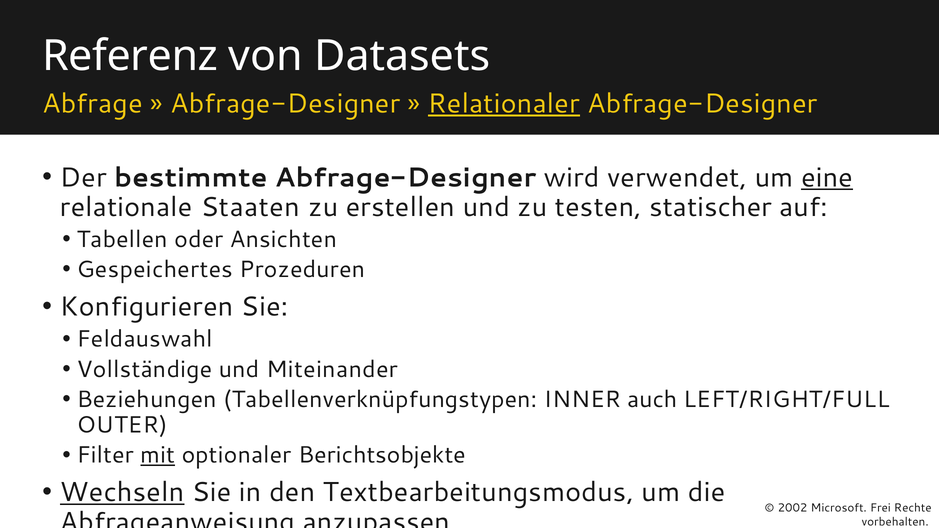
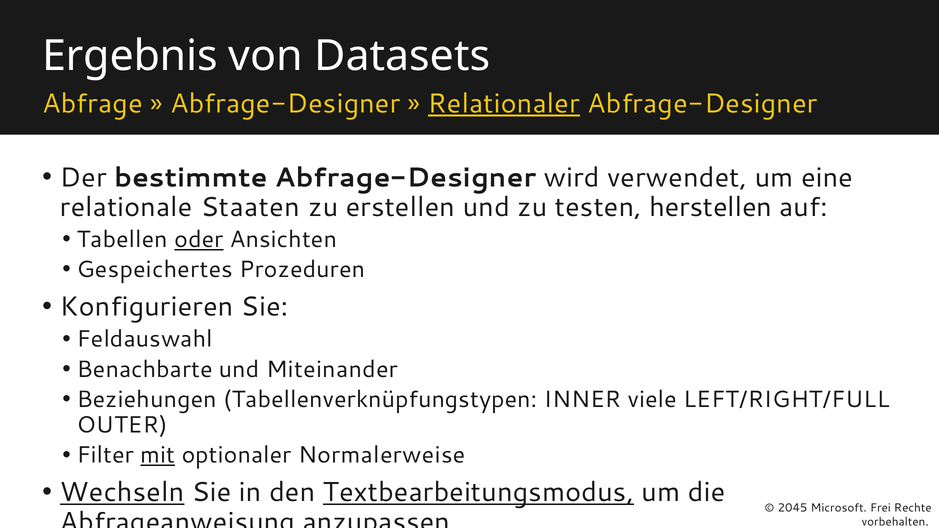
Referenz: Referenz -> Ergebnis
eine underline: present -> none
statischer: statischer -> herstellen
oder underline: none -> present
Vollständige: Vollständige -> Benachbarte
auch: auch -> viele
Berichtsobjekte: Berichtsobjekte -> Normalerweise
Textbearbeitungsmodus underline: none -> present
2002: 2002 -> 2045
